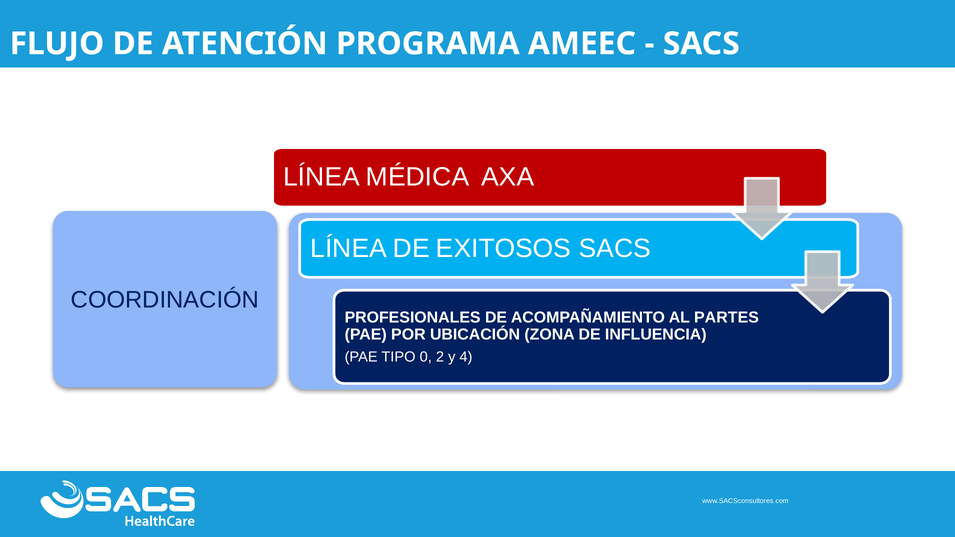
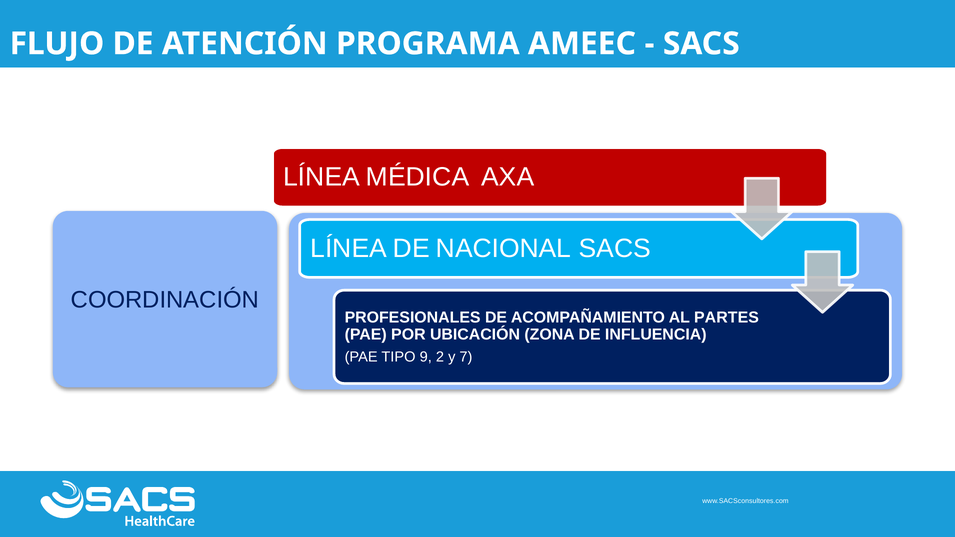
EXITOSOS: EXITOSOS -> NACIONAL
0: 0 -> 9
4: 4 -> 7
